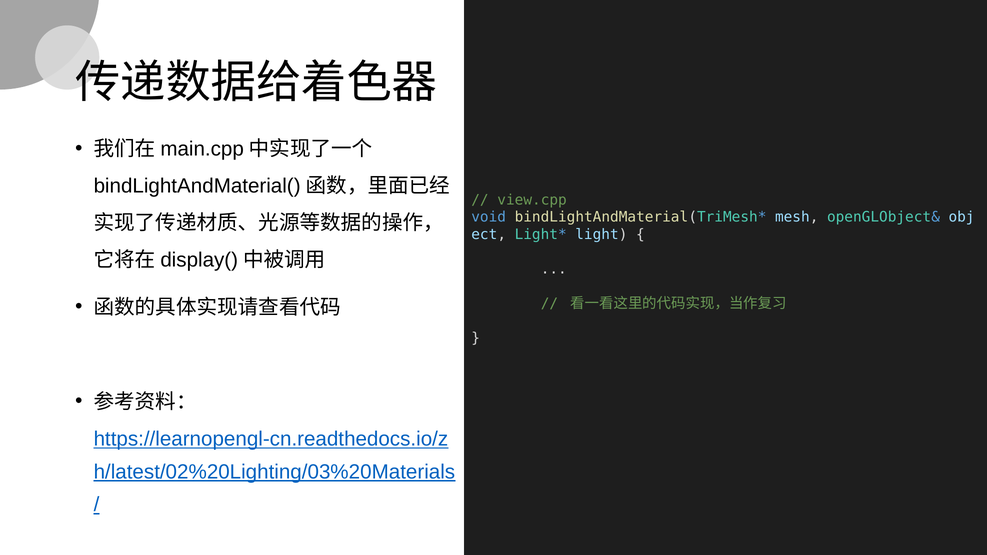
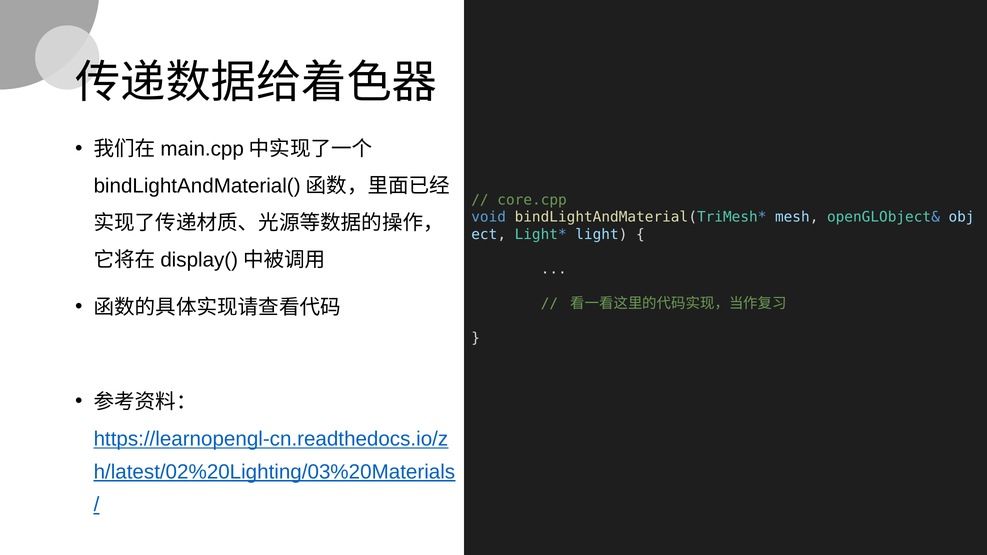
view.cpp: view.cpp -> core.cpp
